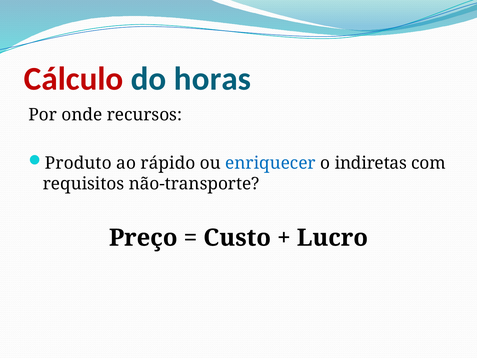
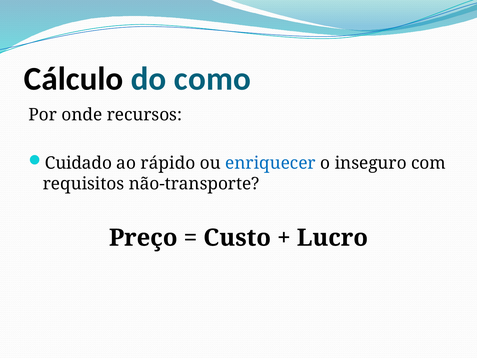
Cálculo colour: red -> black
horas: horas -> como
Produto: Produto -> Cuidado
indiretas: indiretas -> inseguro
